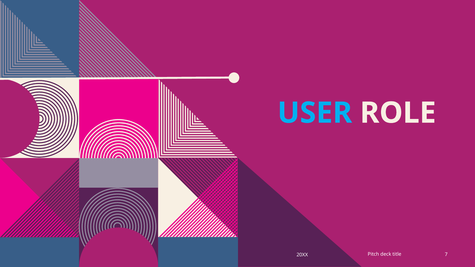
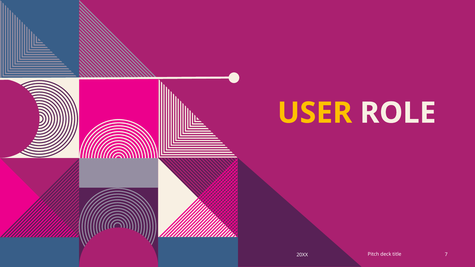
USER colour: light blue -> yellow
